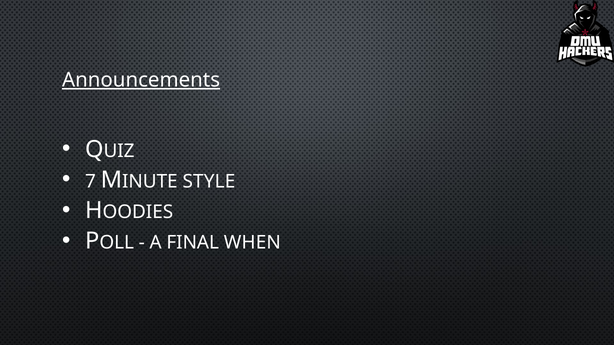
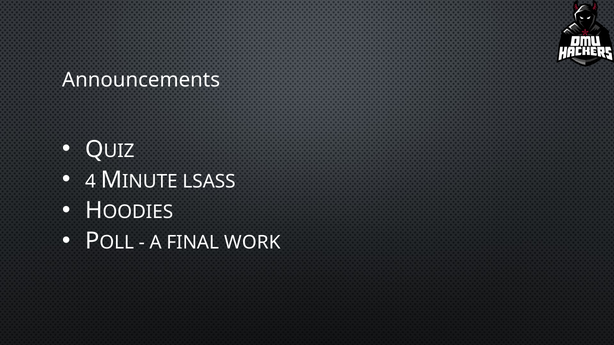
Announcements underline: present -> none
7: 7 -> 4
STYLE: STYLE -> LSASS
WHEN: WHEN -> WORK
